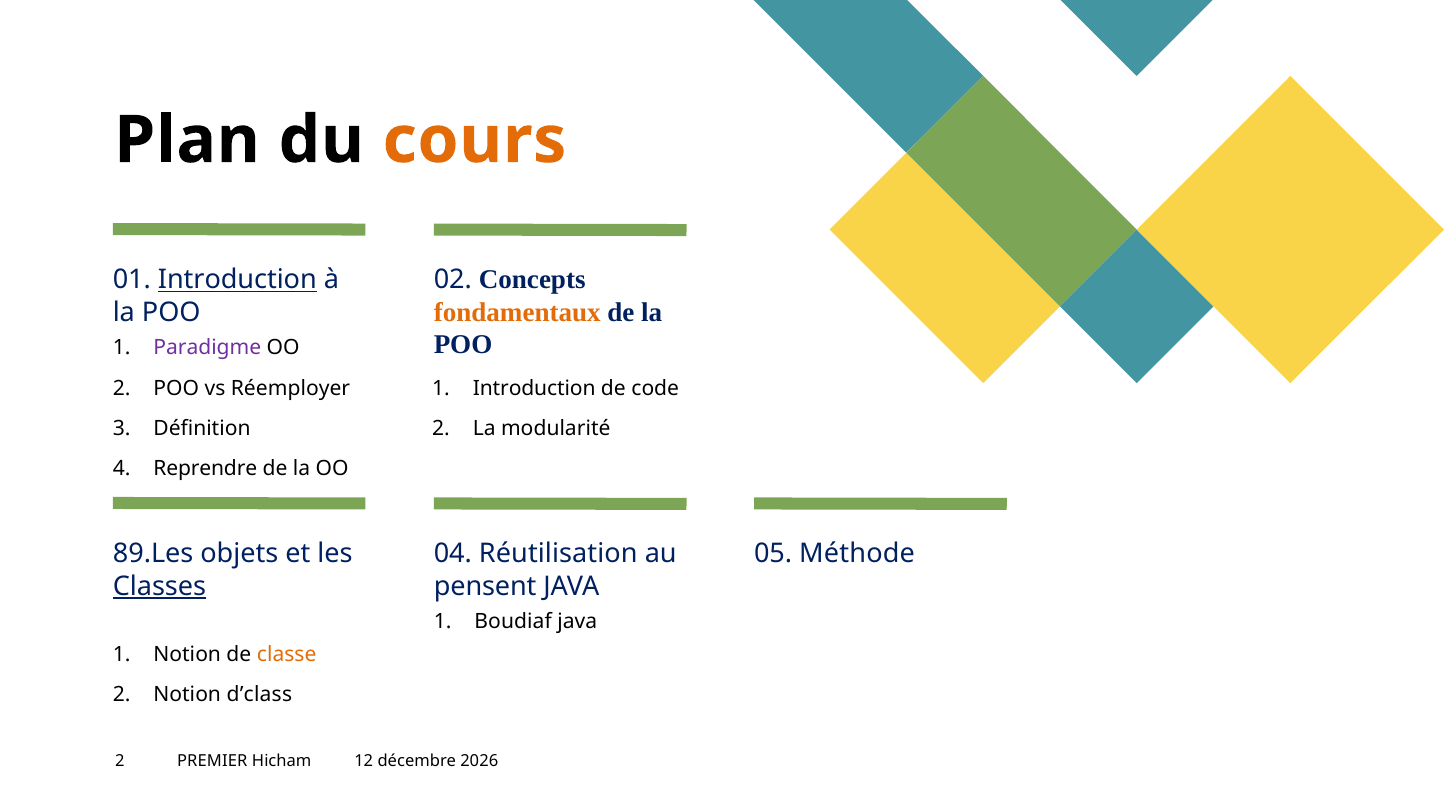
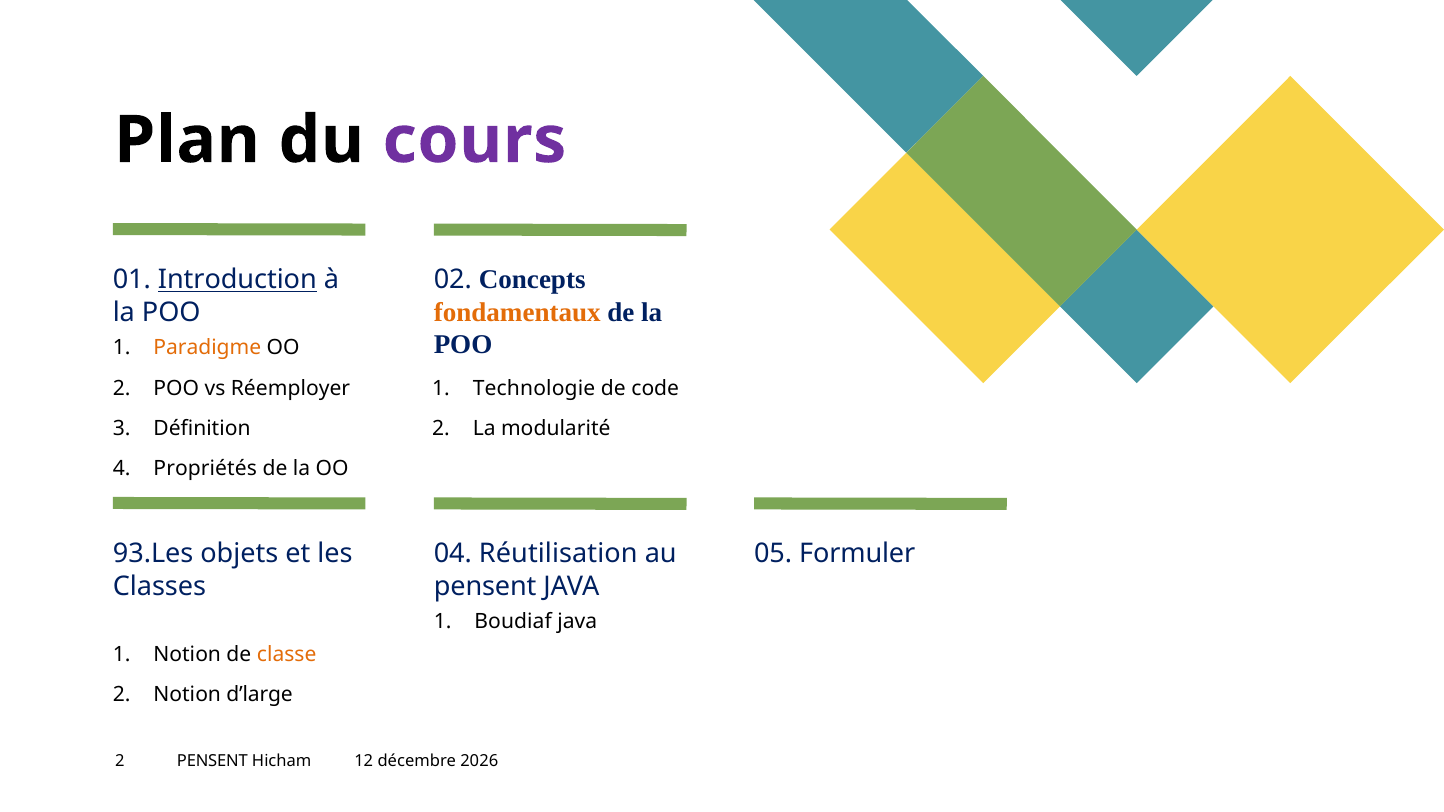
cours colour: orange -> purple
Paradigme colour: purple -> orange
Introduction at (534, 388): Introduction -> Technologie
Reprendre: Reprendre -> Propriétés
89.Les: 89.Les -> 93.Les
Méthode: Méthode -> Formuler
Classes underline: present -> none
d’class: d’class -> d’large
2 PREMIER: PREMIER -> PENSENT
